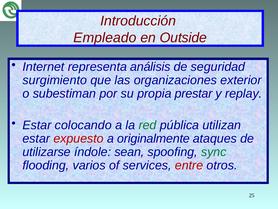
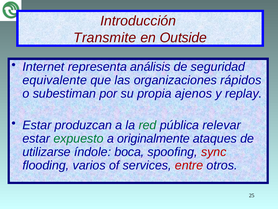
Empleado: Empleado -> Transmite
surgimiento: surgimiento -> equivalente
exterior: exterior -> rápidos
prestar: prestar -> ajenos
colocando: colocando -> produzcan
utilizan: utilizan -> relevar
expuesto colour: red -> green
sean: sean -> boca
sync colour: green -> red
